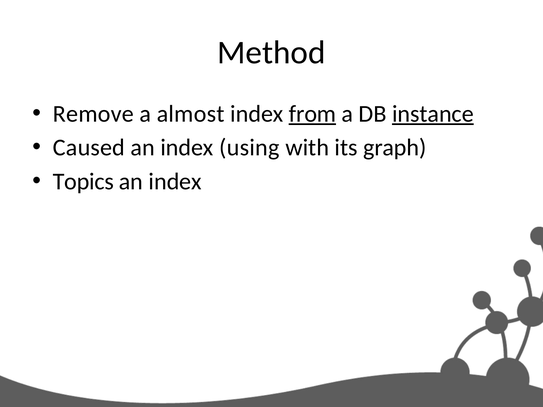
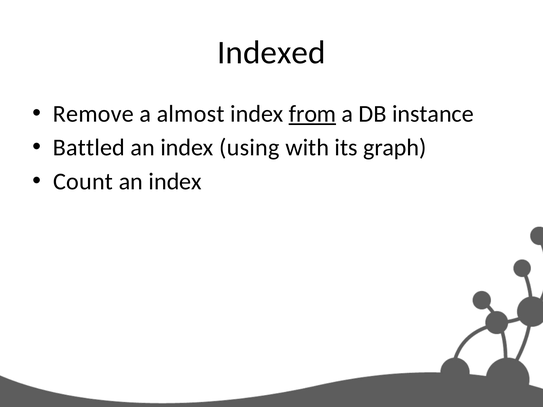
Method: Method -> Indexed
instance underline: present -> none
Caused: Caused -> Battled
Topics: Topics -> Count
